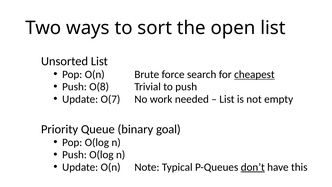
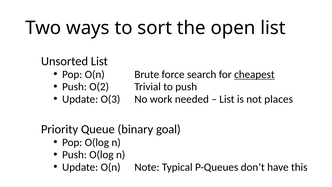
O(8: O(8 -> O(2
O(7: O(7 -> O(3
empty: empty -> places
don’t underline: present -> none
